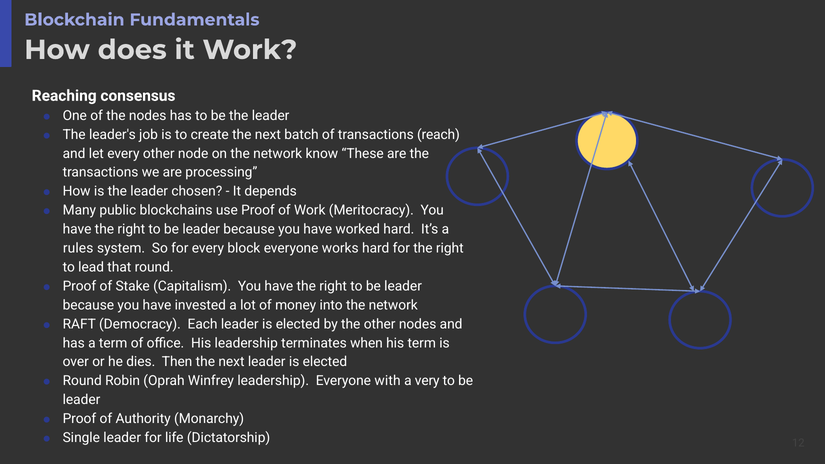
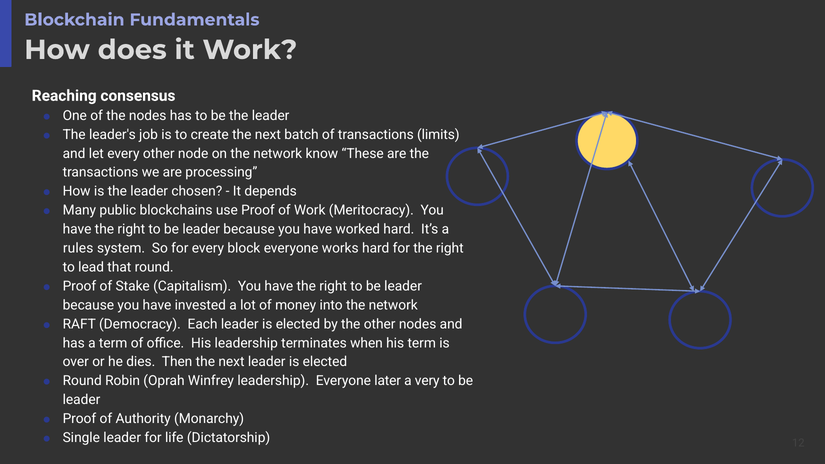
reach: reach -> limits
with: with -> later
